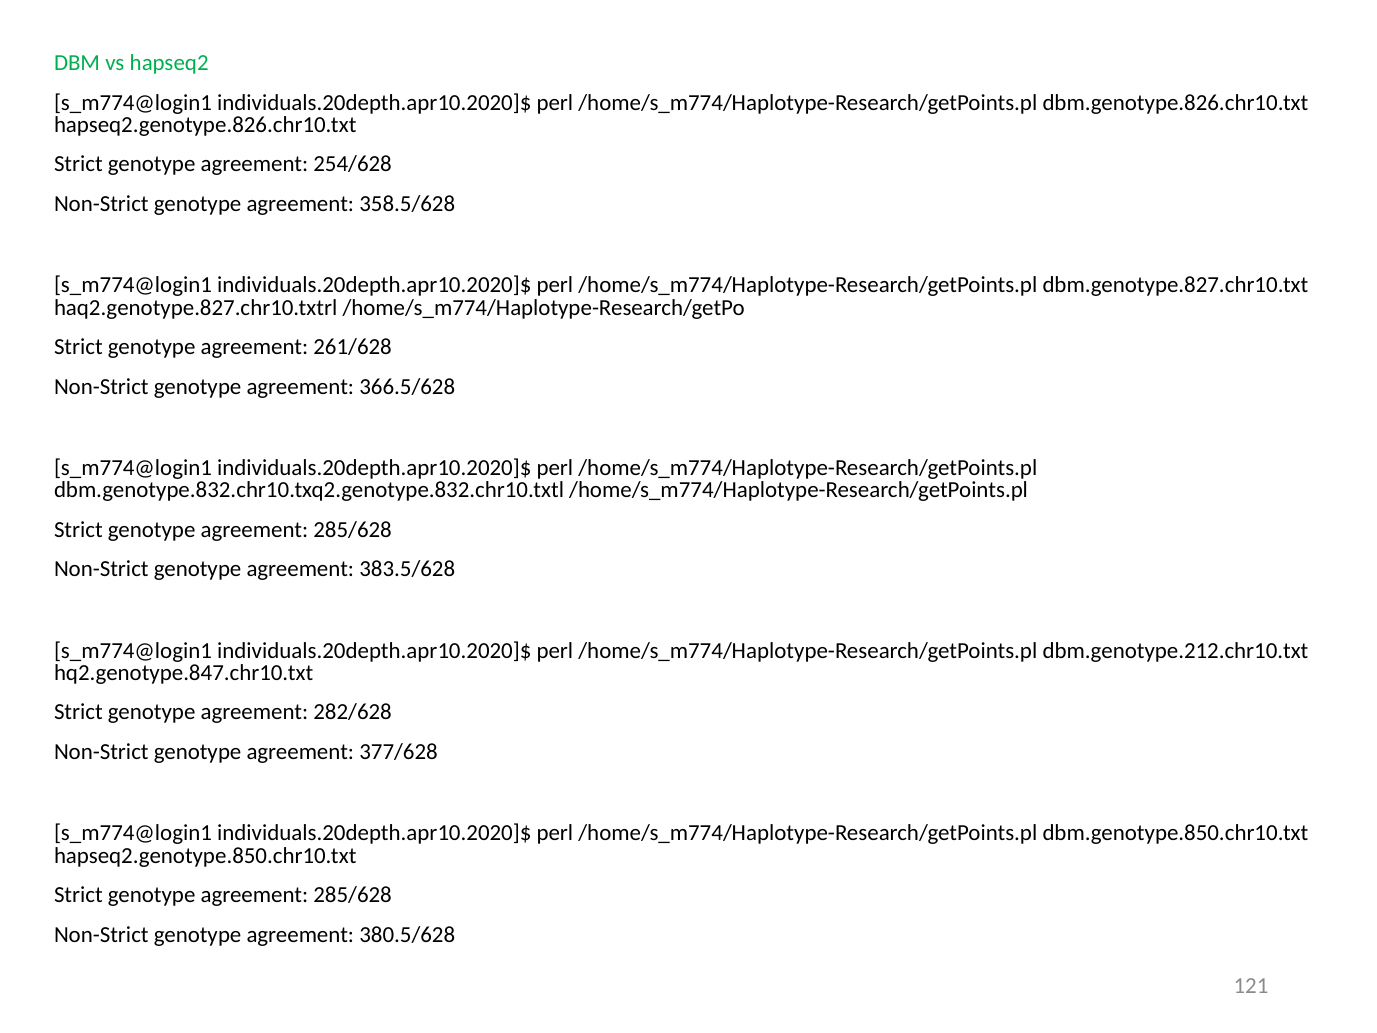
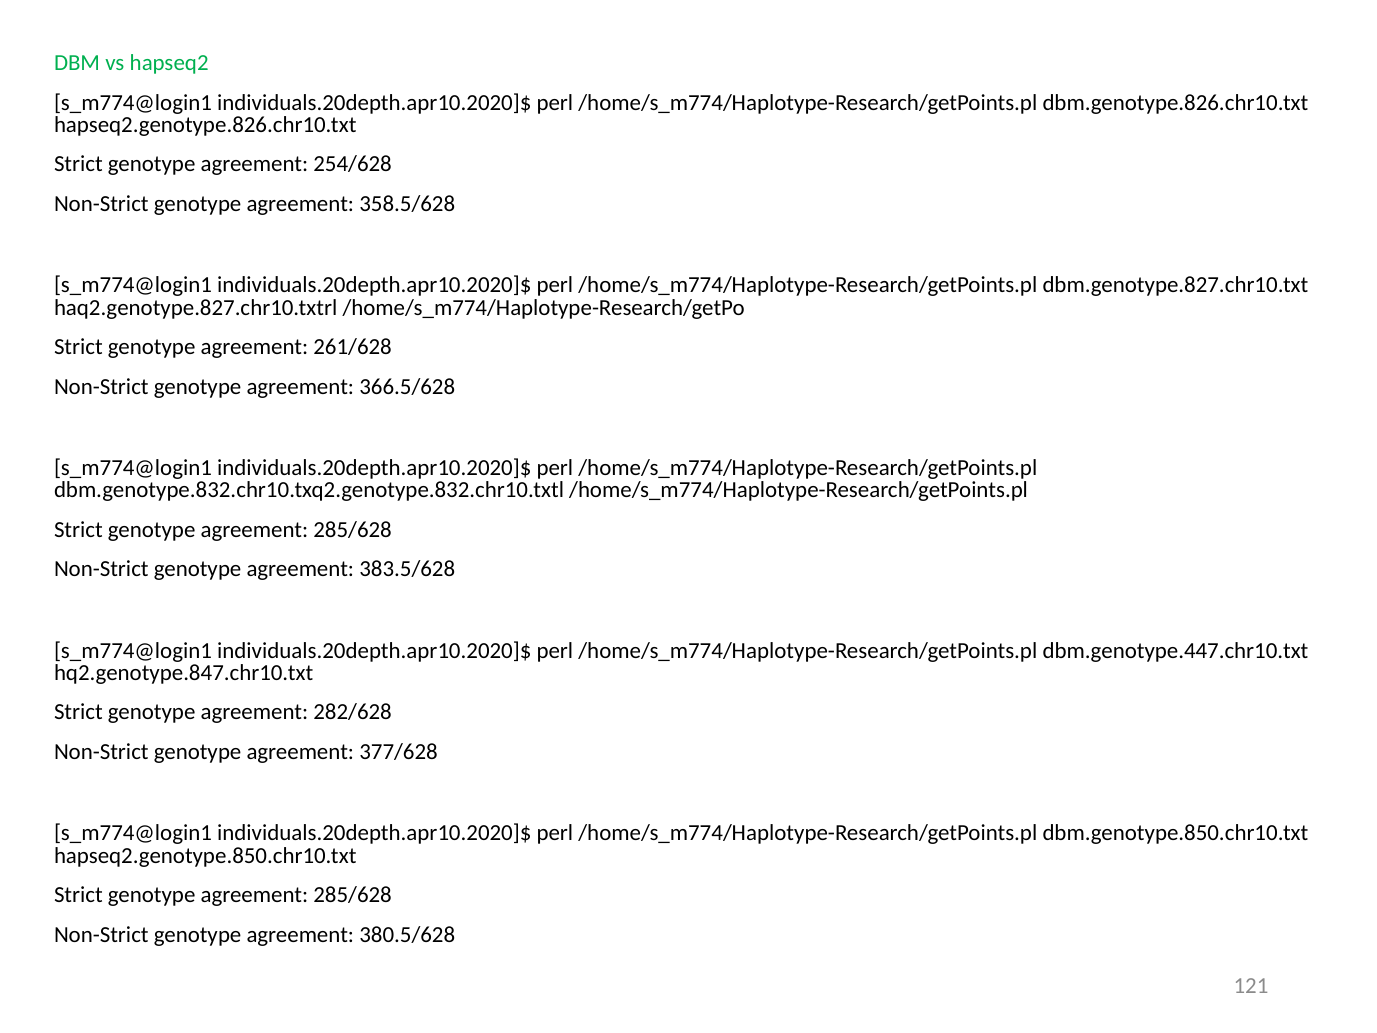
dbm.genotype.212.chr10.txt: dbm.genotype.212.chr10.txt -> dbm.genotype.447.chr10.txt
